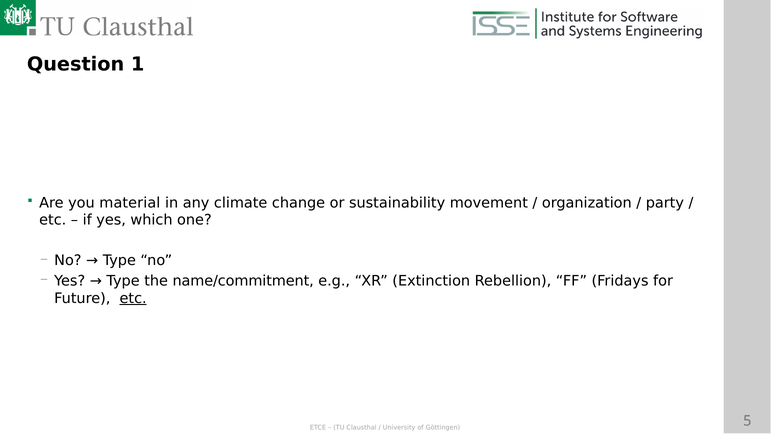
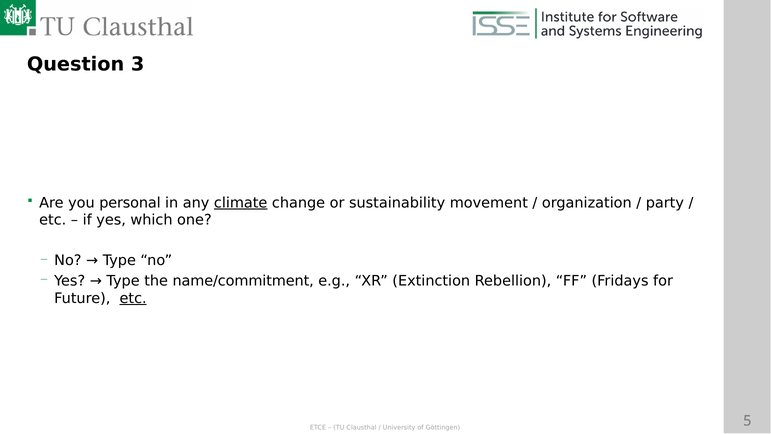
1: 1 -> 3
material: material -> personal
climate underline: none -> present
